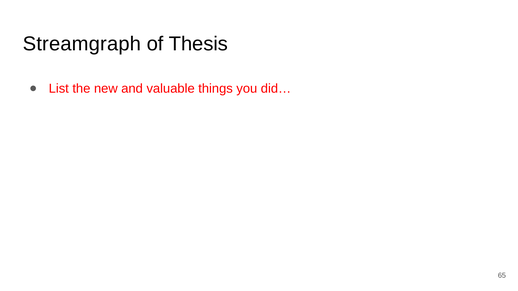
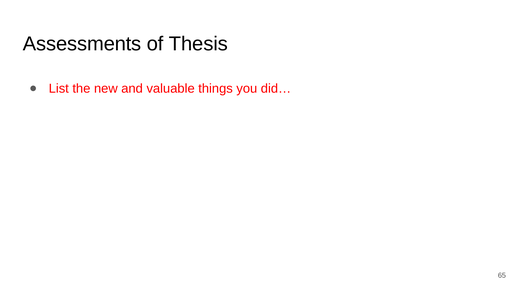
Streamgraph: Streamgraph -> Assessments
